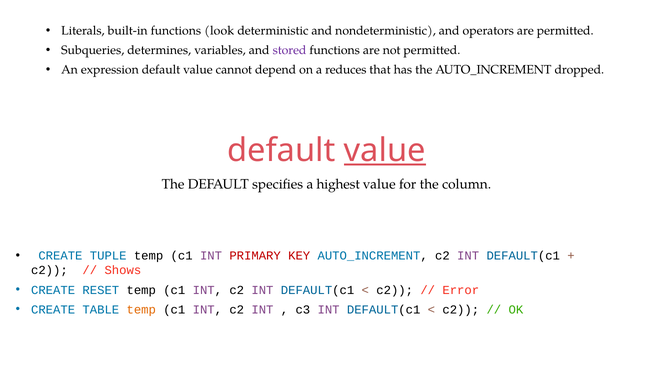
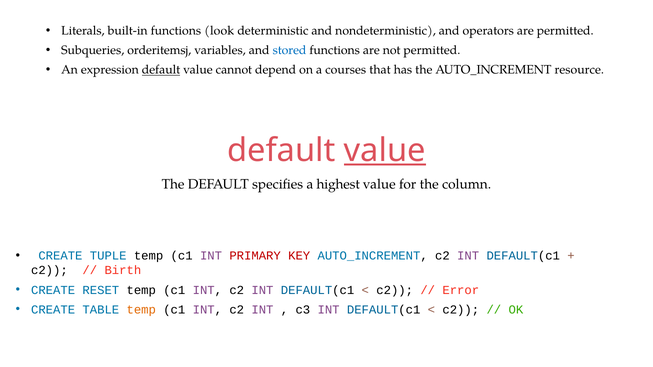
determines: determines -> orderitemsj
stored colour: purple -> blue
default at (161, 70) underline: none -> present
reduces: reduces -> courses
dropped: dropped -> resource
Shows: Shows -> Birth
